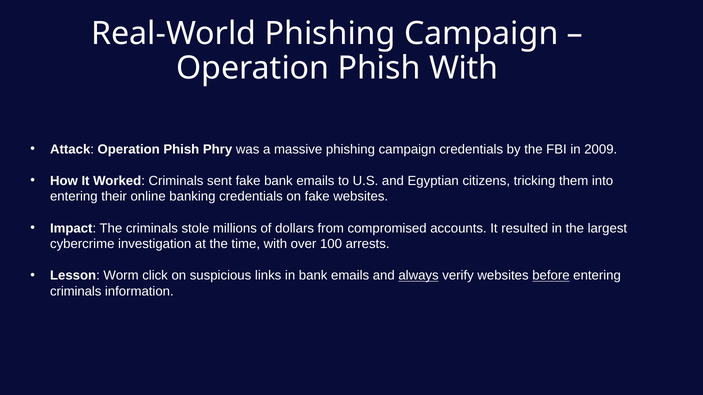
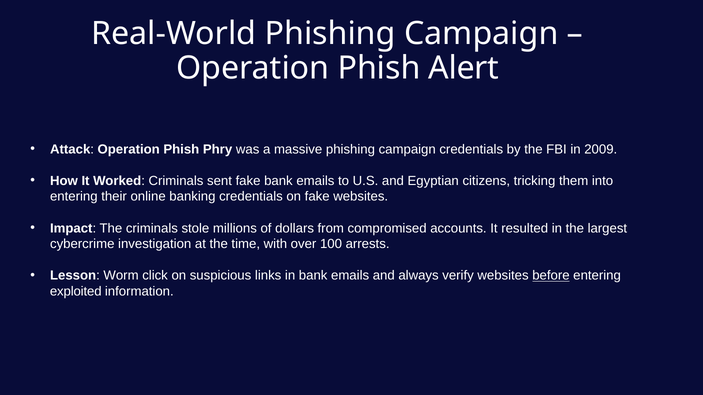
Phish With: With -> Alert
always underline: present -> none
criminals at (76, 292): criminals -> exploited
